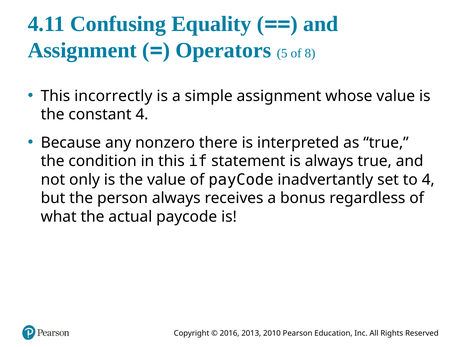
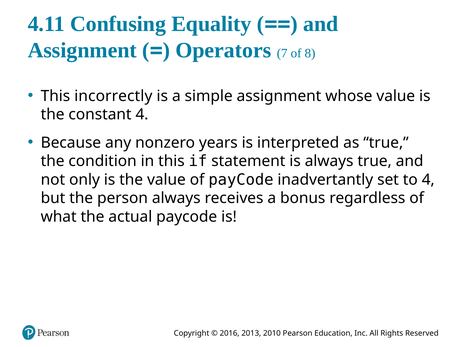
5: 5 -> 7
there: there -> years
